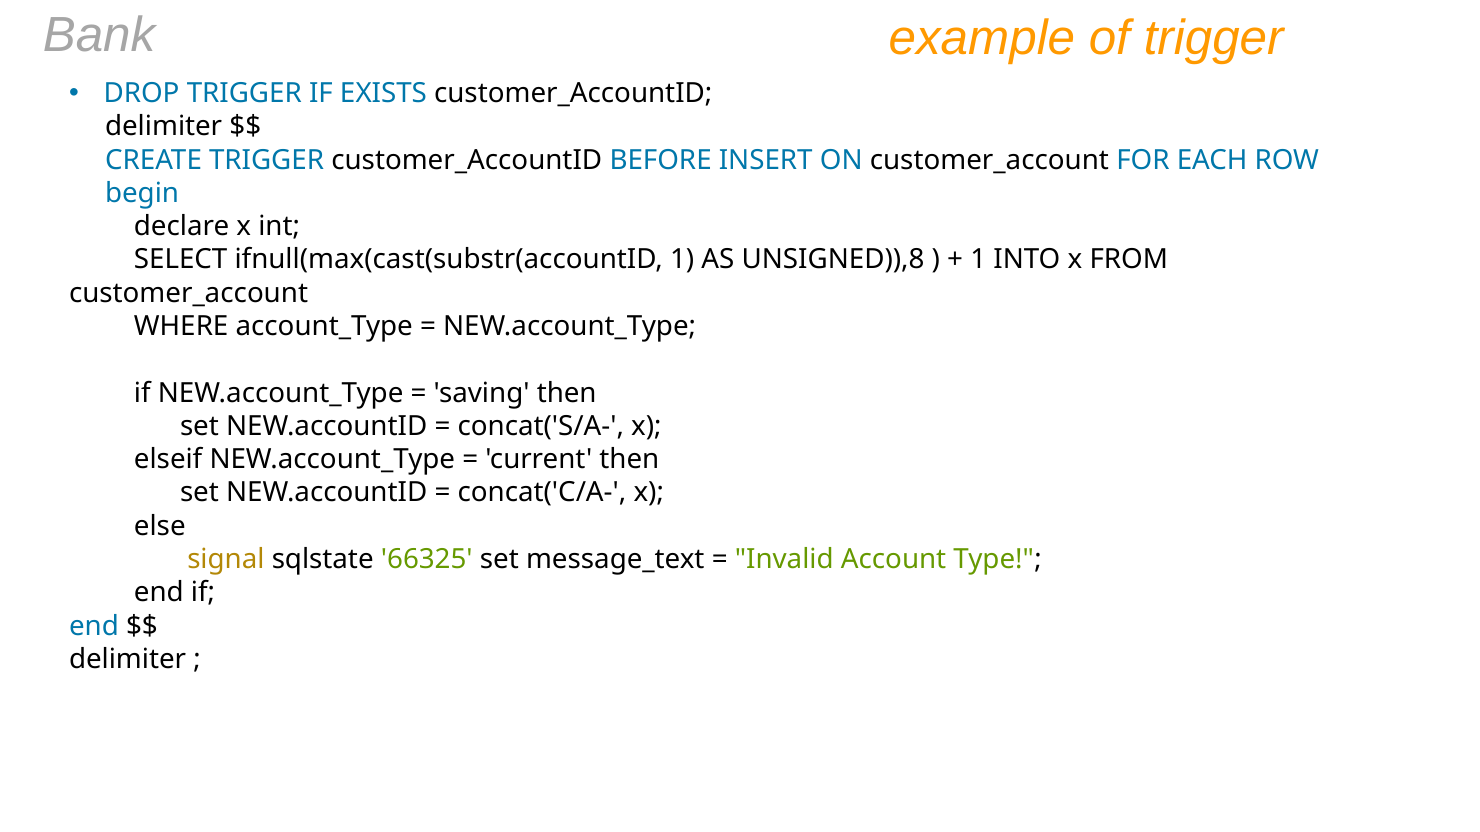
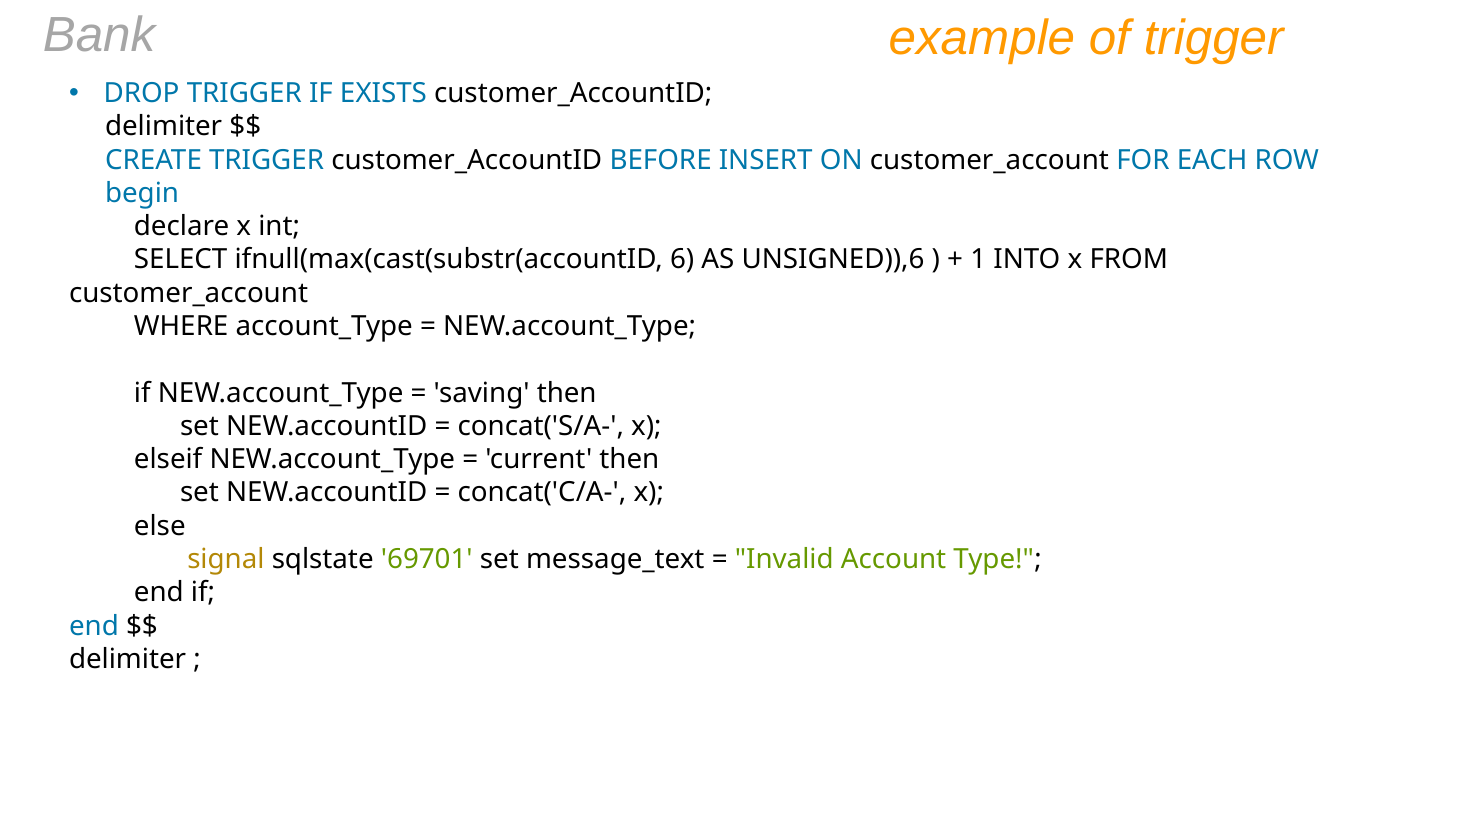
ifnull(max(cast(substr(accountID 1: 1 -> 6
UNSIGNED)),8: UNSIGNED)),8 -> UNSIGNED)),6
66325: 66325 -> 69701
